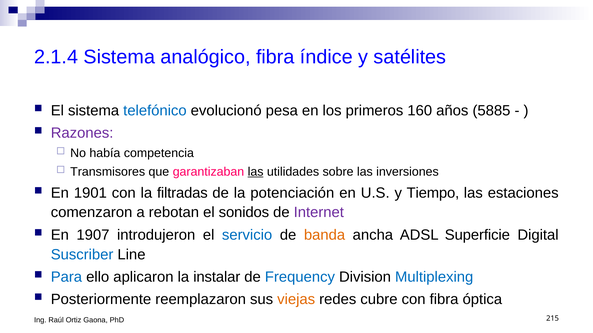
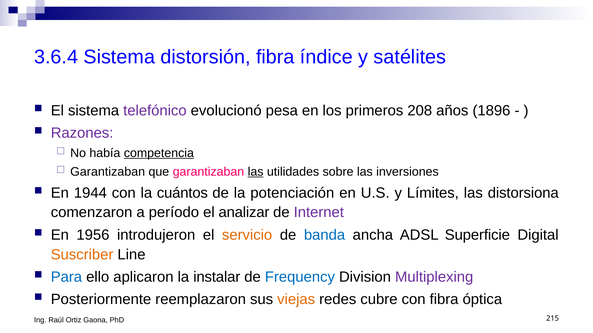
2.1.4: 2.1.4 -> 3.6.4
analógico: analógico -> distorsión
telefónico colour: blue -> purple
160: 160 -> 208
5885: 5885 -> 1896
competencia underline: none -> present
Transmisores at (108, 172): Transmisores -> Garantizaban
1901: 1901 -> 1944
filtradas: filtradas -> cuántos
Tiempo: Tiempo -> Límites
estaciones: estaciones -> distorsiona
rebotan: rebotan -> período
sonidos: sonidos -> analizar
1907: 1907 -> 1956
servicio colour: blue -> orange
banda colour: orange -> blue
Suscriber colour: blue -> orange
Multiplexing colour: blue -> purple
